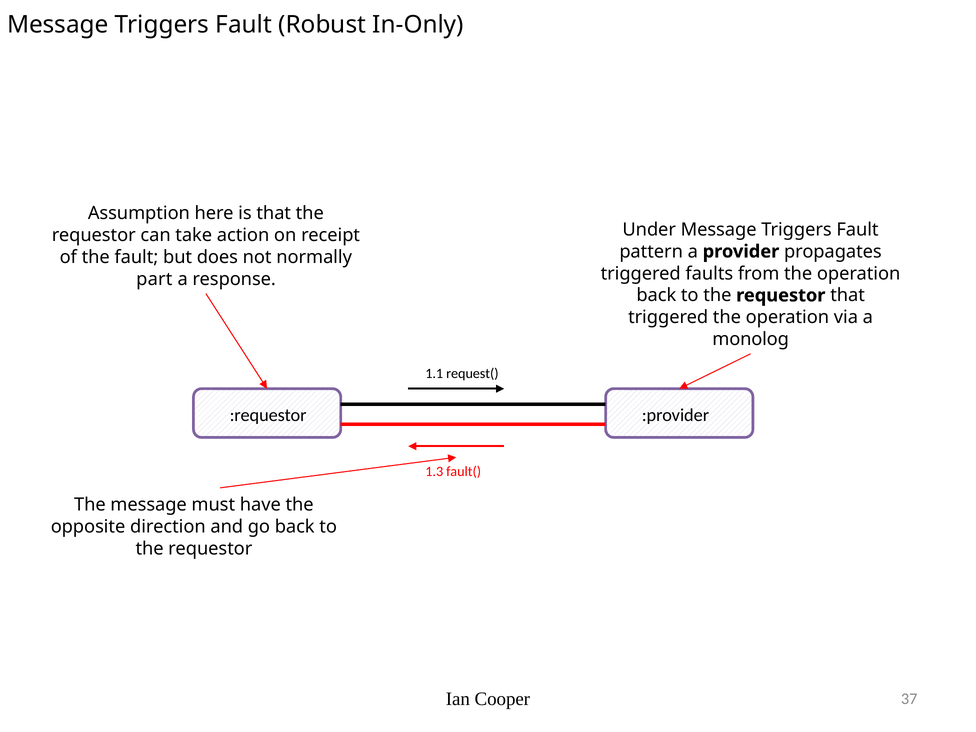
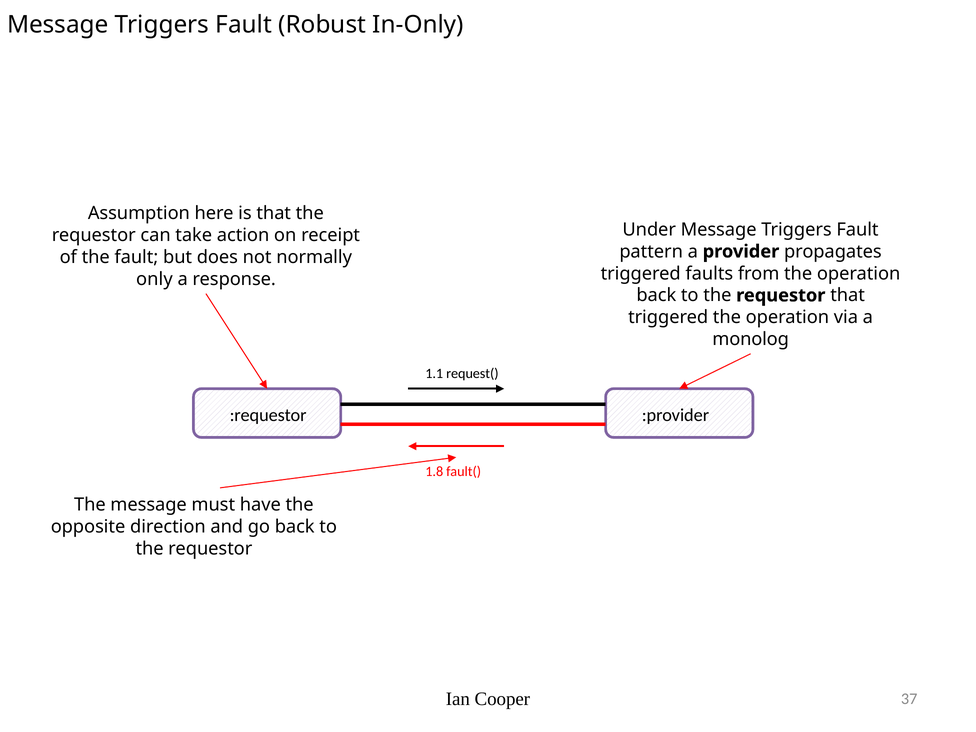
part: part -> only
1.3: 1.3 -> 1.8
